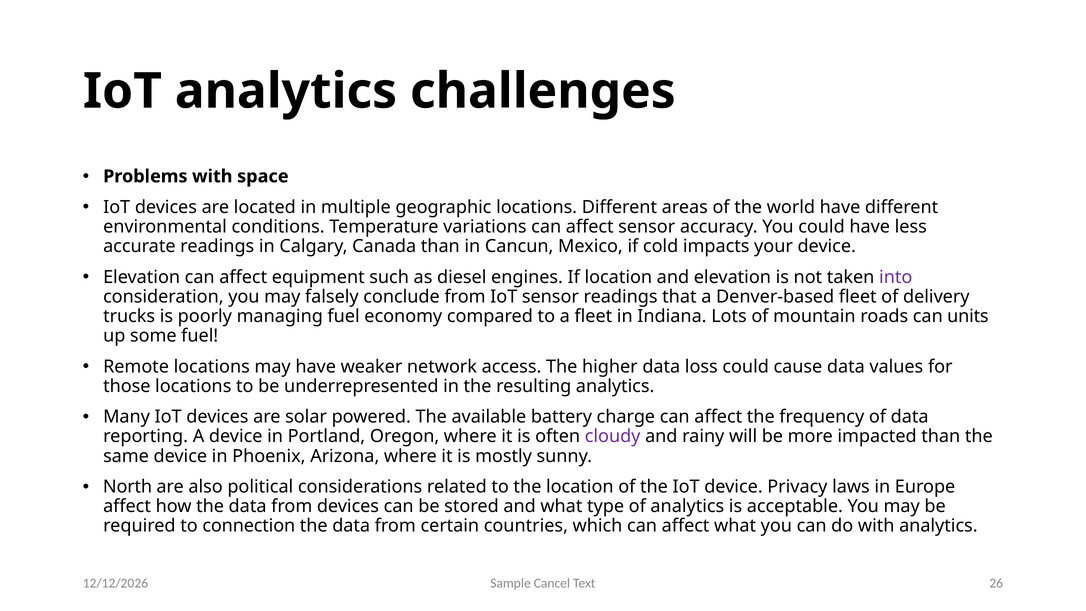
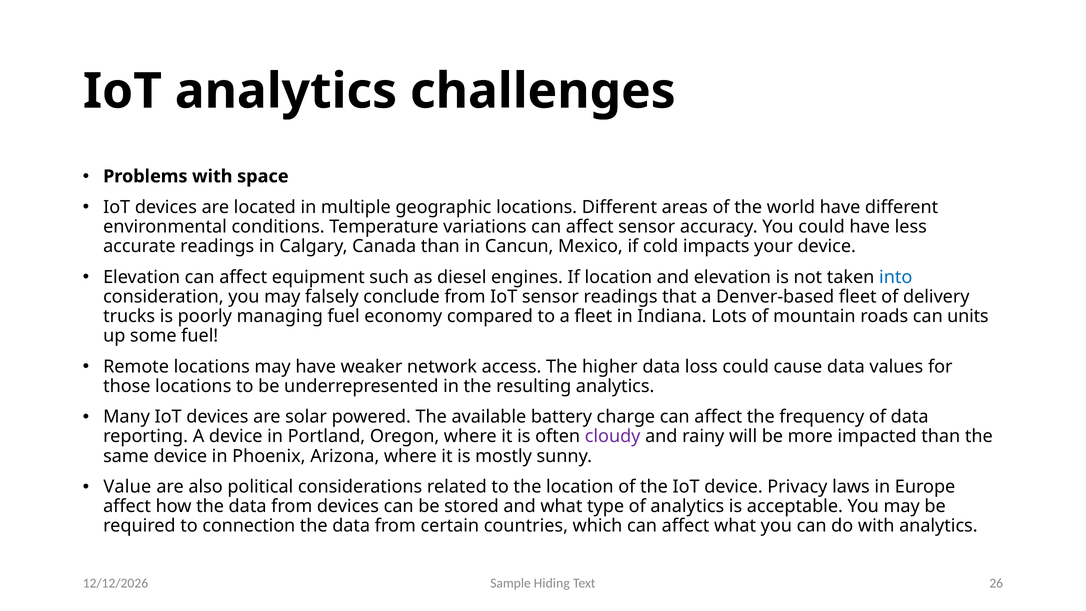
into colour: purple -> blue
North: North -> Value
Cancel: Cancel -> Hiding
